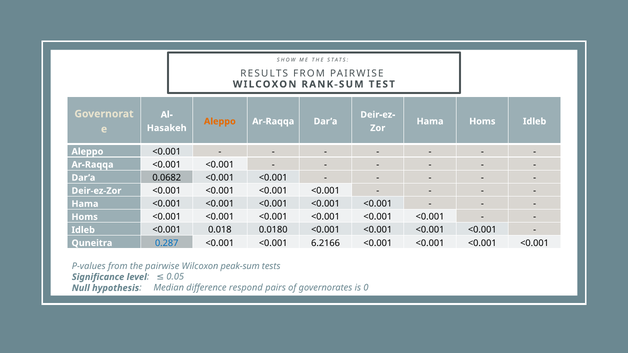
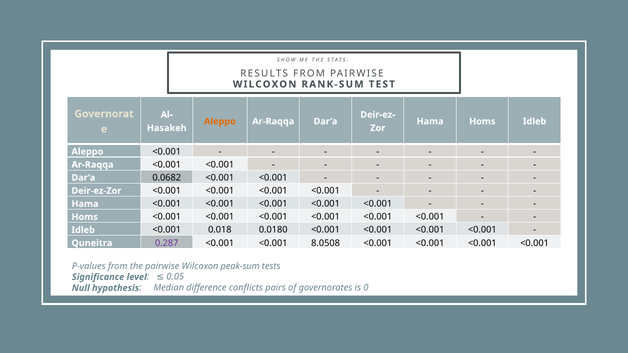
0.287 colour: blue -> purple
6.2166: 6.2166 -> 8.0508
respond: respond -> conflicts
